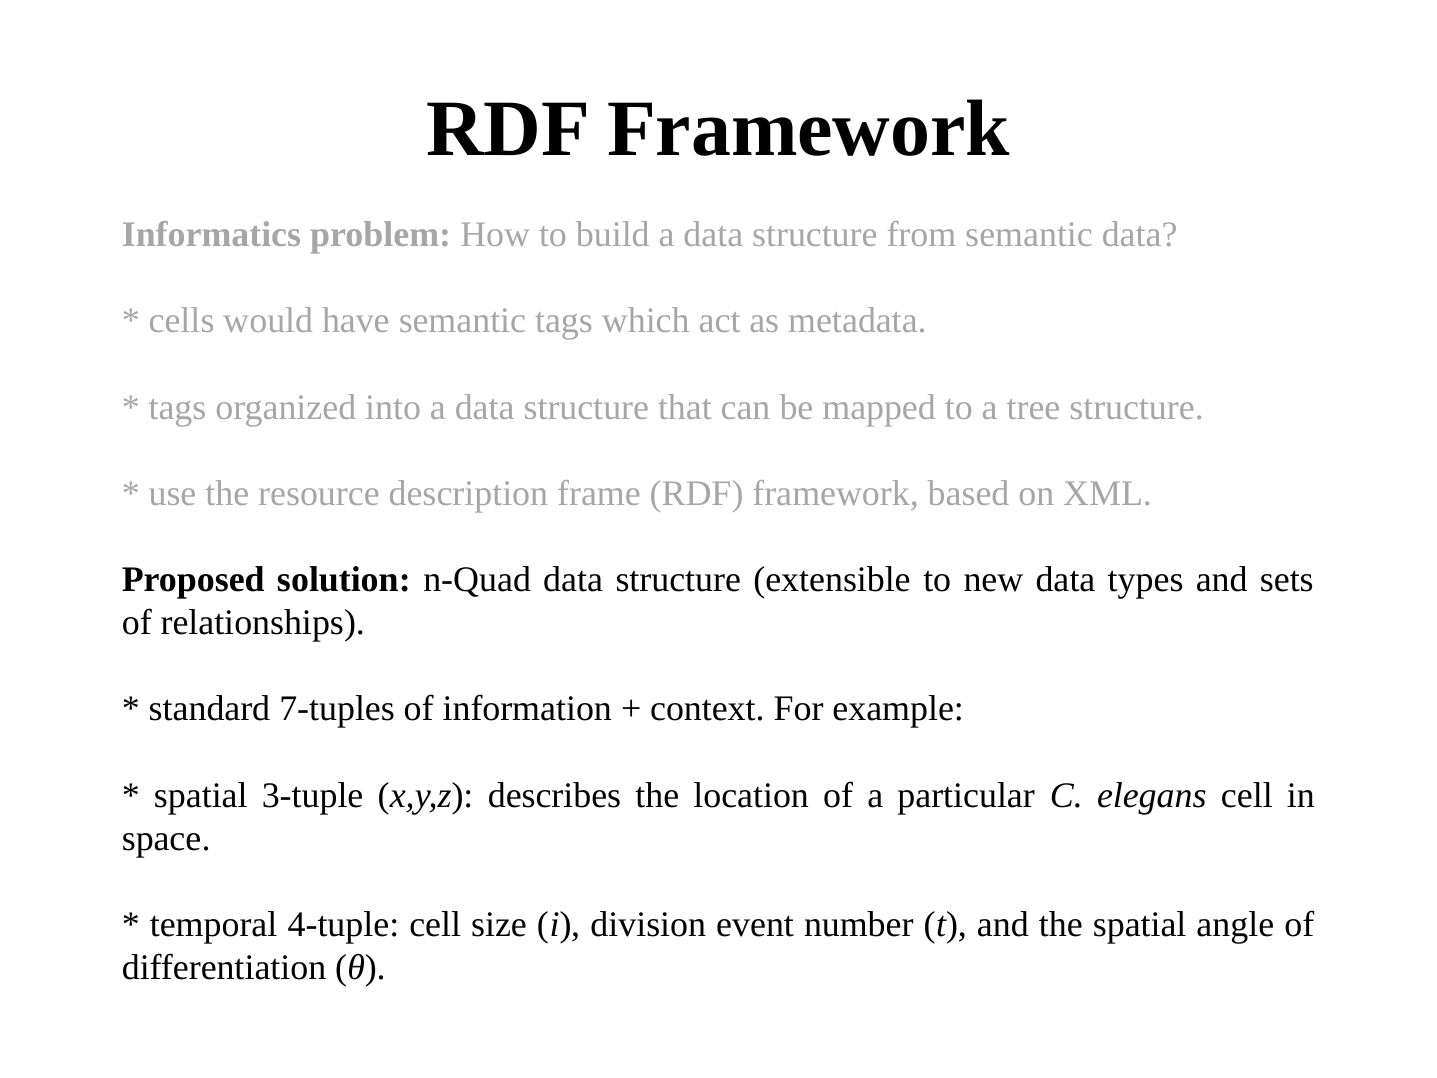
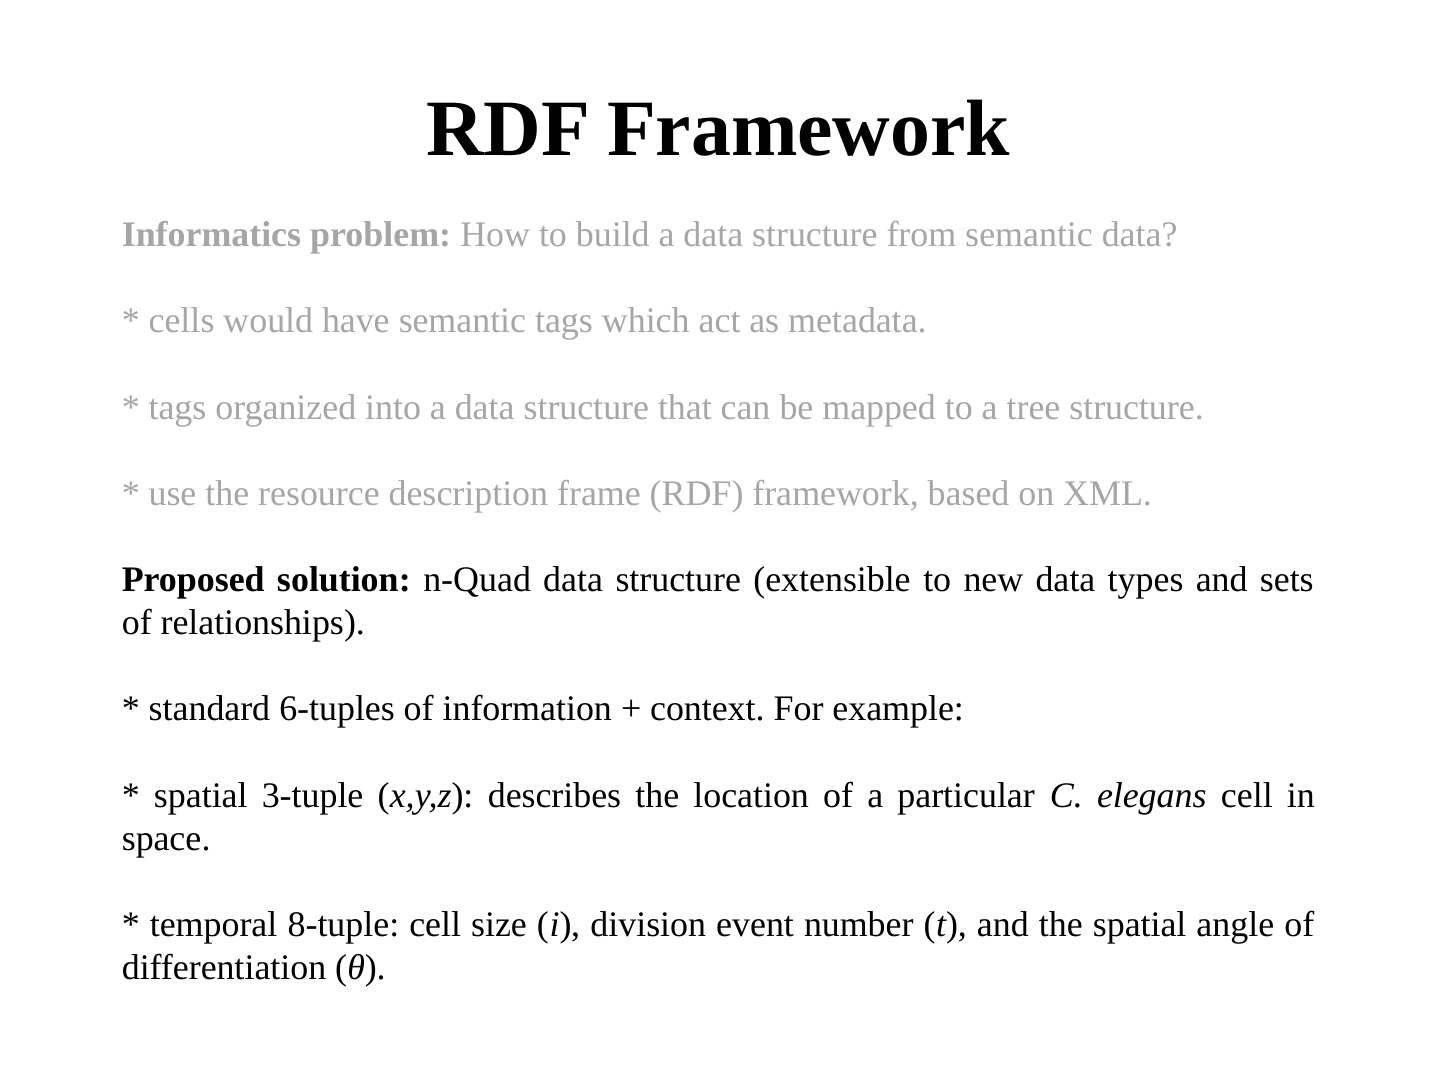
7-tuples: 7-tuples -> 6-tuples
4-tuple: 4-tuple -> 8-tuple
